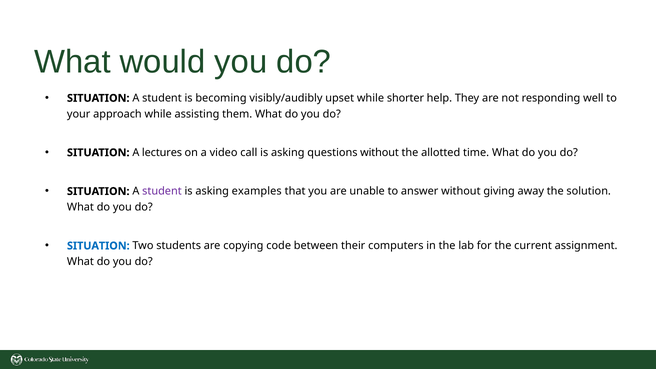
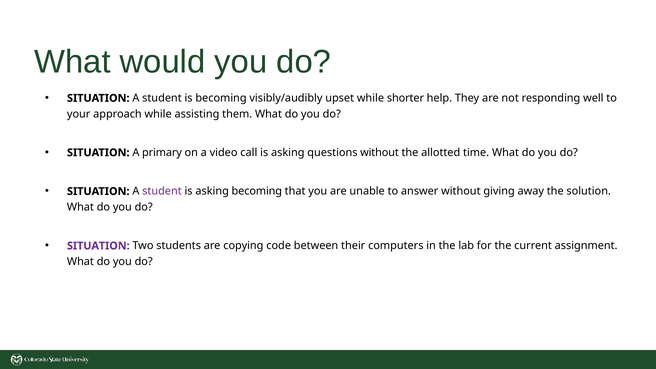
lectures: lectures -> primary
asking examples: examples -> becoming
SITUATION at (98, 246) colour: blue -> purple
